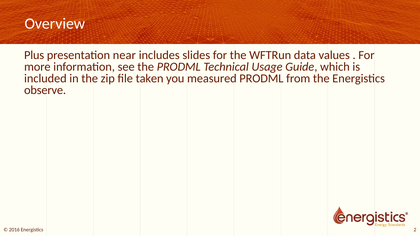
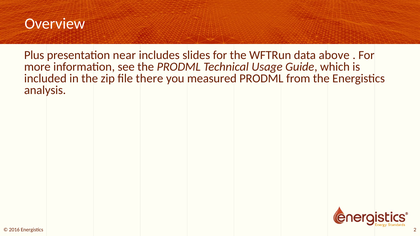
values: values -> above
taken: taken -> there
observe: observe -> analysis
